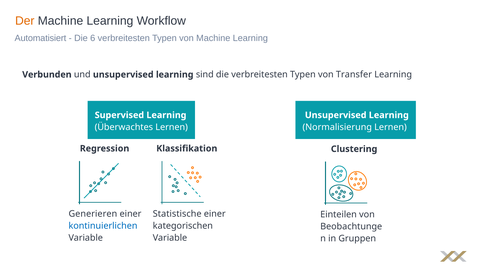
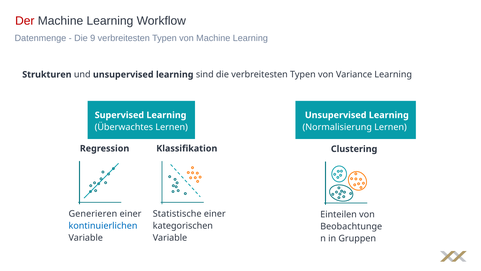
Der colour: orange -> red
Automatisiert: Automatisiert -> Datenmenge
6: 6 -> 9
Verbunden: Verbunden -> Strukturen
Transfer: Transfer -> Variance
